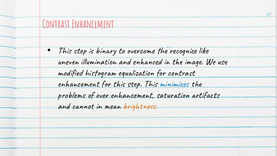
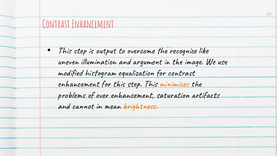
binary: binary -> output
enhanced: enhanced -> argument
minimizes colour: blue -> orange
